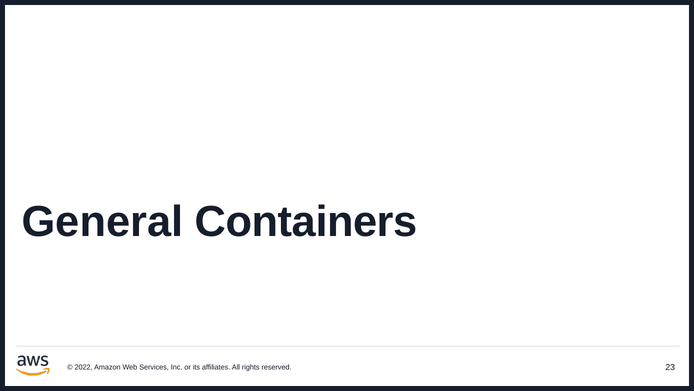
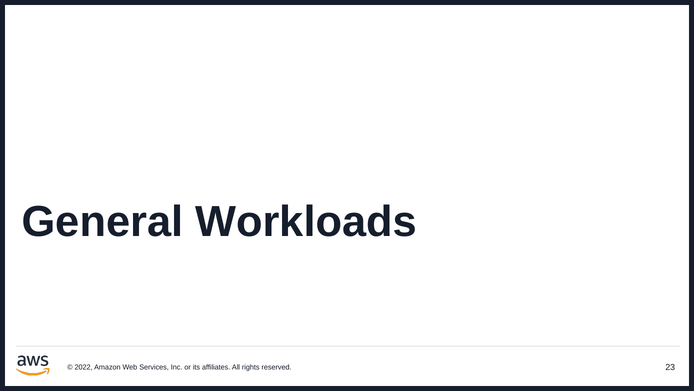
Containers: Containers -> Workloads
